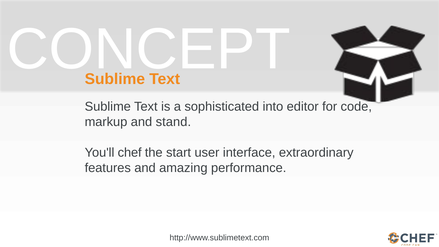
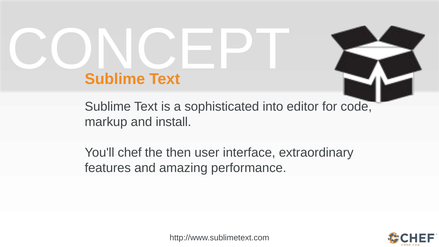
stand: stand -> install
start: start -> then
